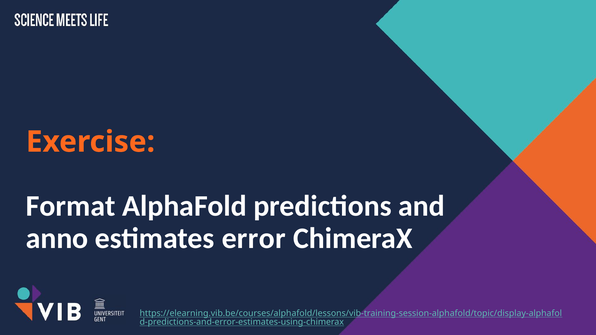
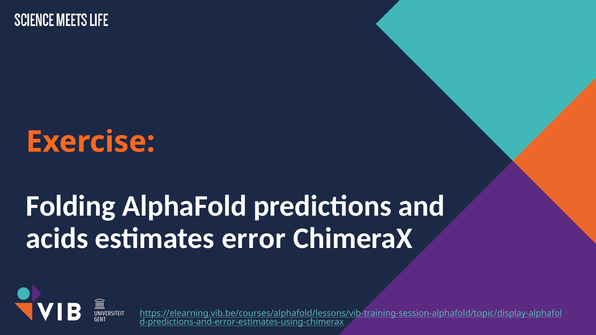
Format: Format -> Folding
anno: anno -> acids
